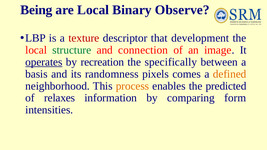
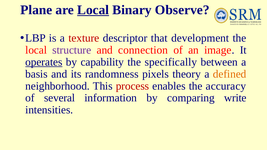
Being: Being -> Plane
Local at (93, 10) underline: none -> present
structure colour: green -> purple
recreation: recreation -> capability
comes: comes -> theory
process colour: orange -> red
predicted: predicted -> accuracy
relaxes: relaxes -> several
form: form -> write
